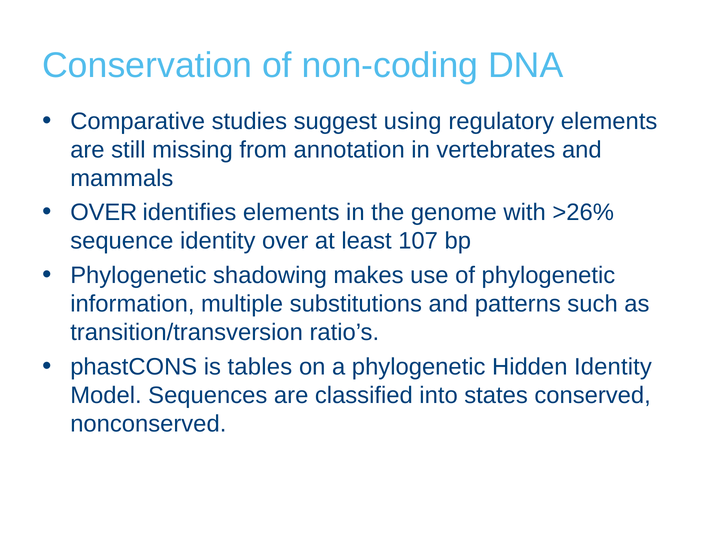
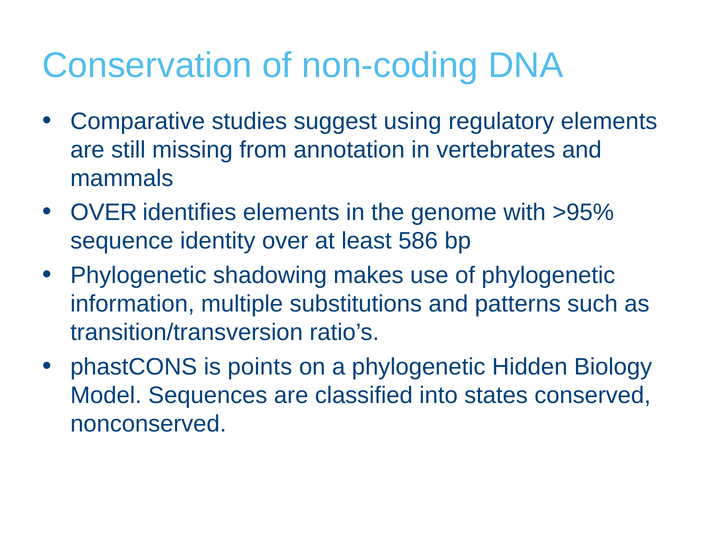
>26%: >26% -> >95%
107: 107 -> 586
tables: tables -> points
Hidden Identity: Identity -> Biology
